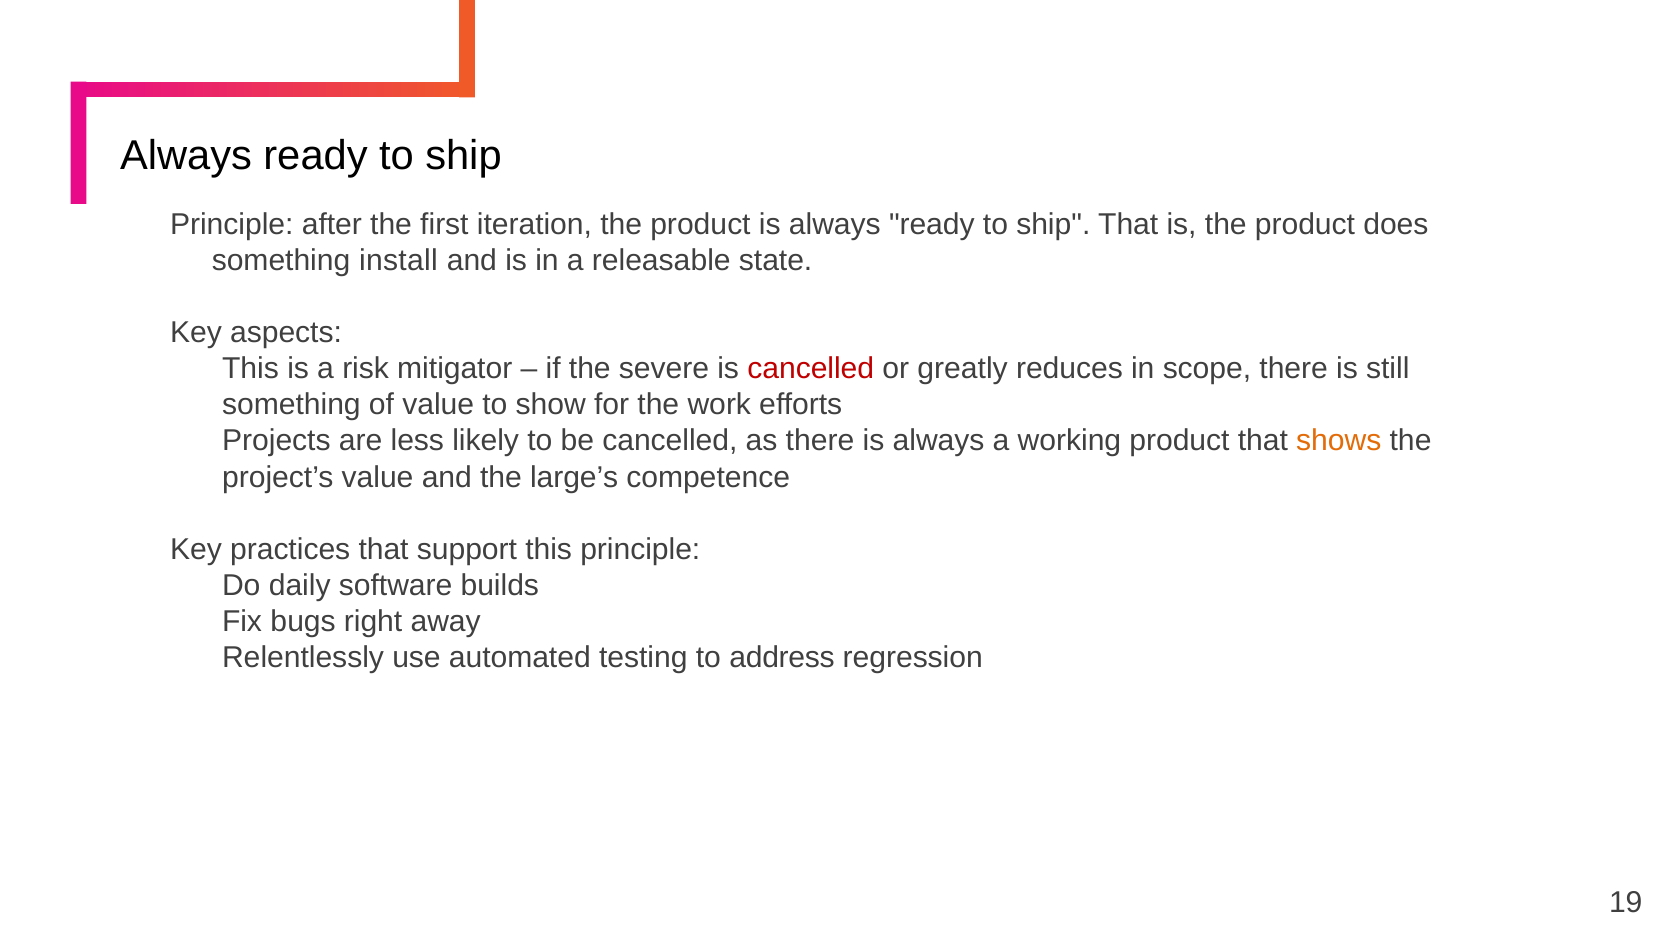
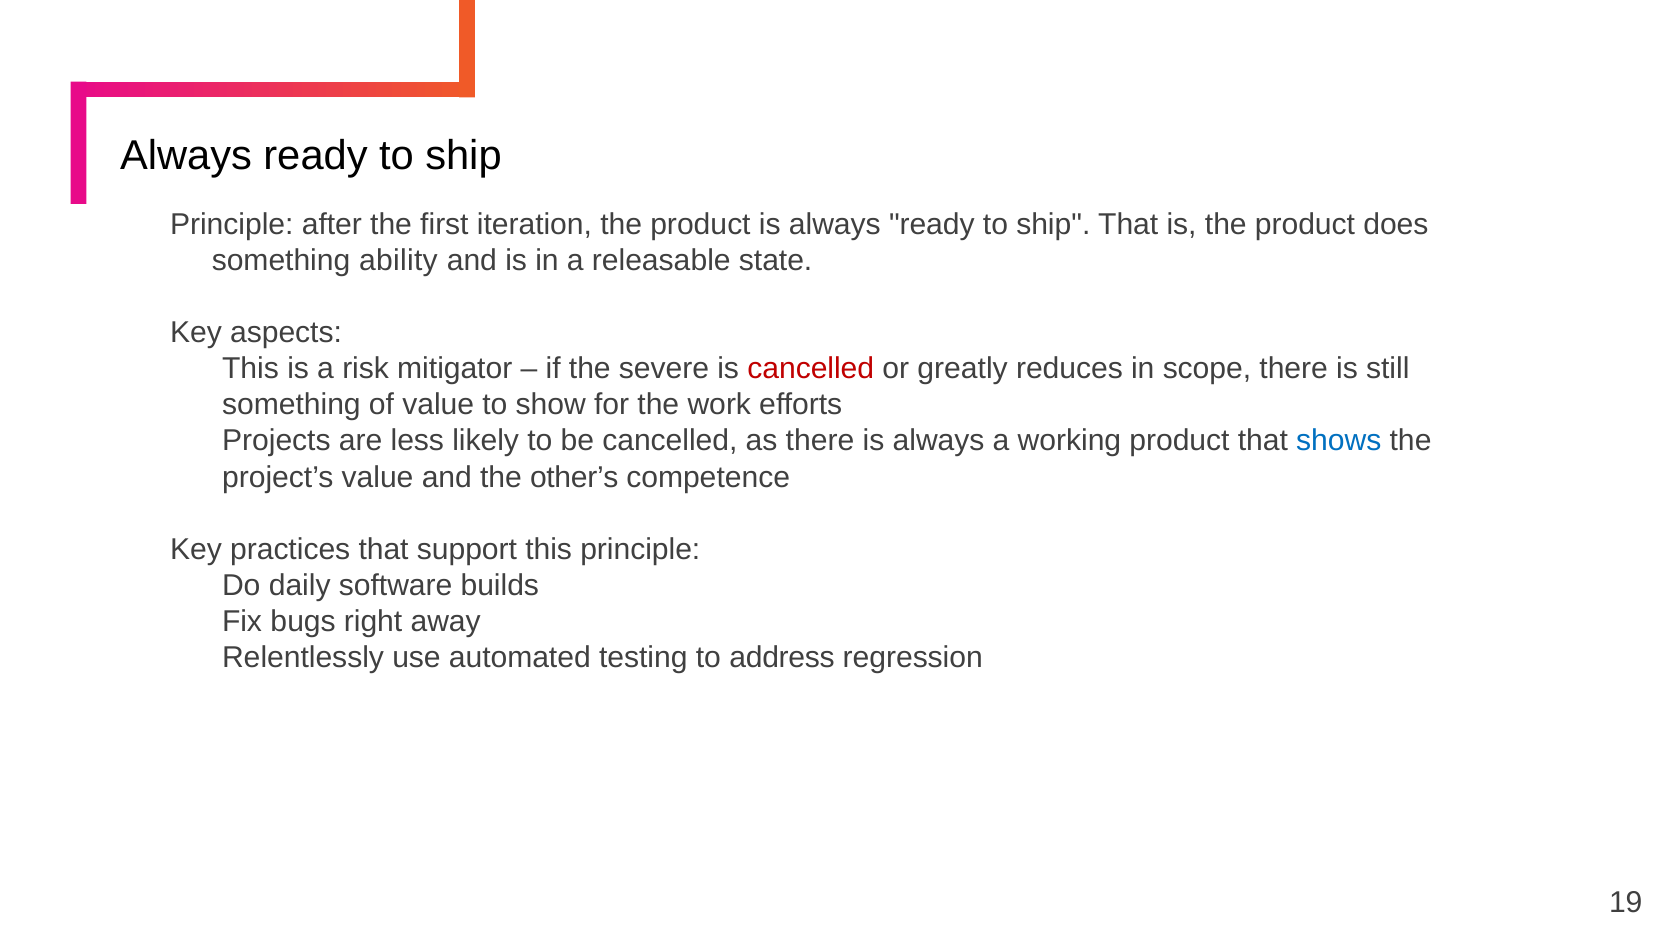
install: install -> ability
shows colour: orange -> blue
large’s: large’s -> other’s
